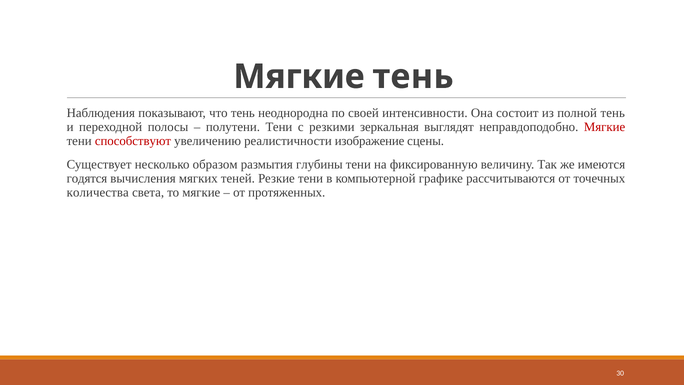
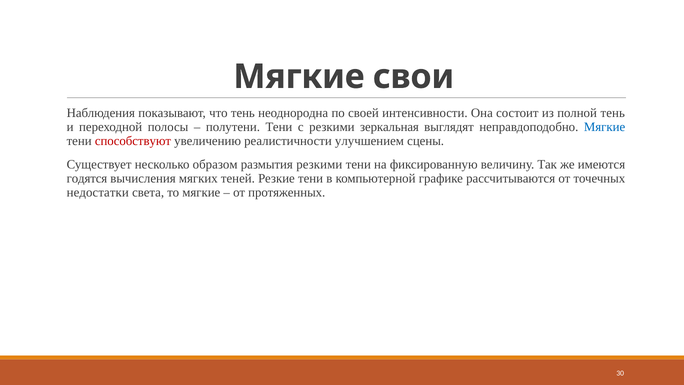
Мягкие тень: тень -> свои
Мягкие at (605, 127) colour: red -> blue
изображение: изображение -> улучшением
размытия глубины: глубины -> резкими
количества: количества -> недостатки
